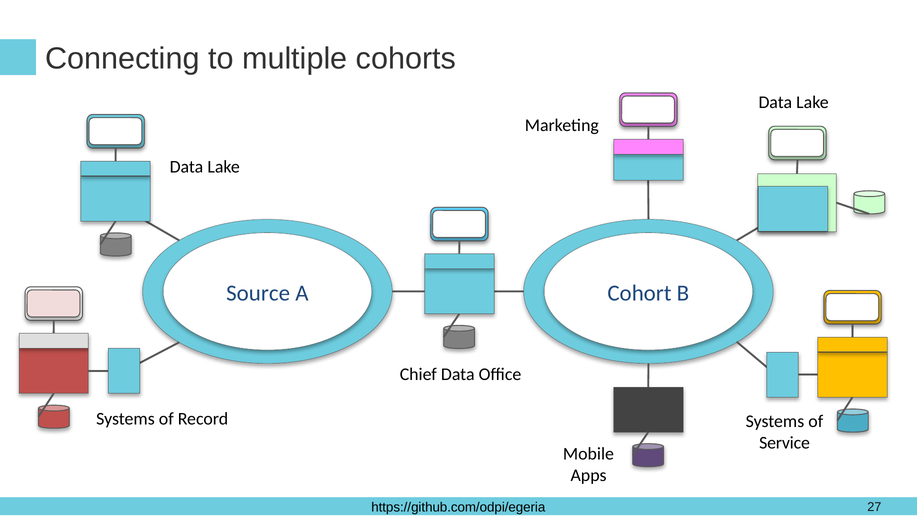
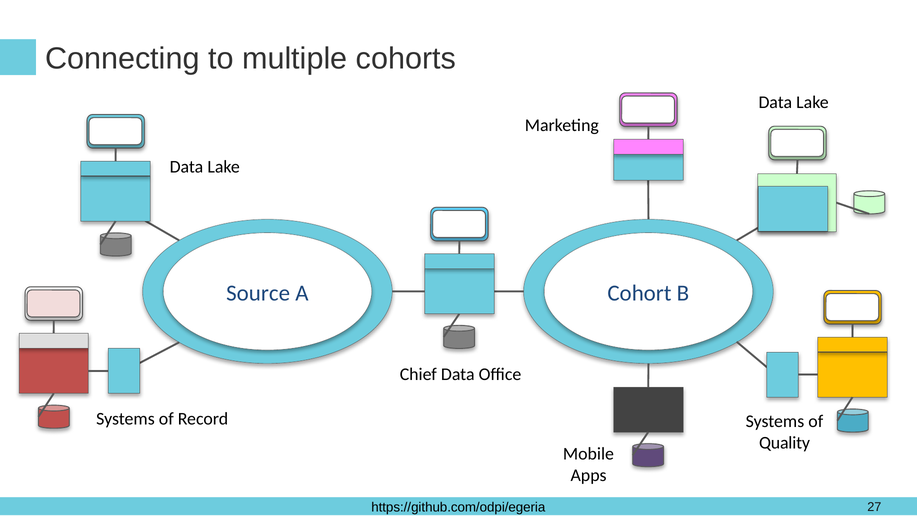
Service: Service -> Quality
